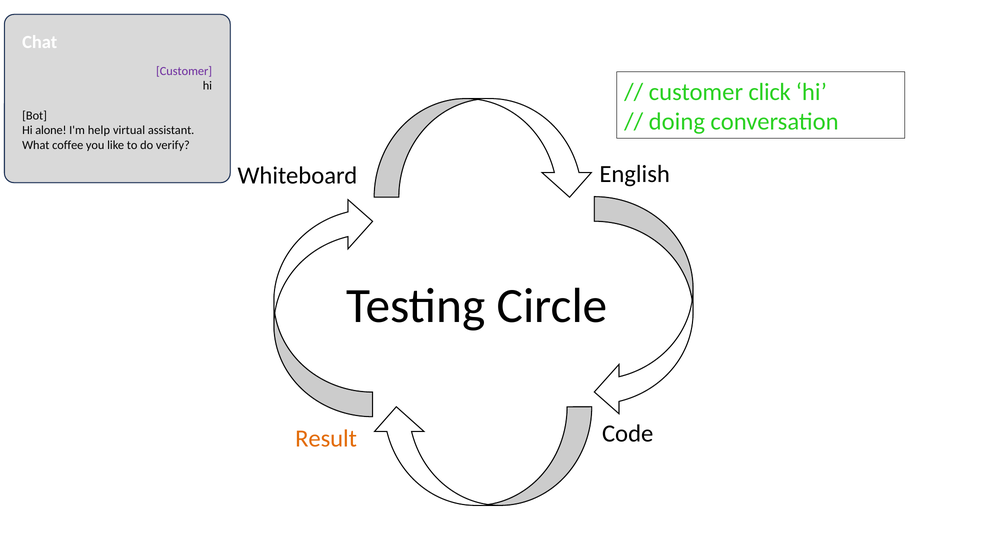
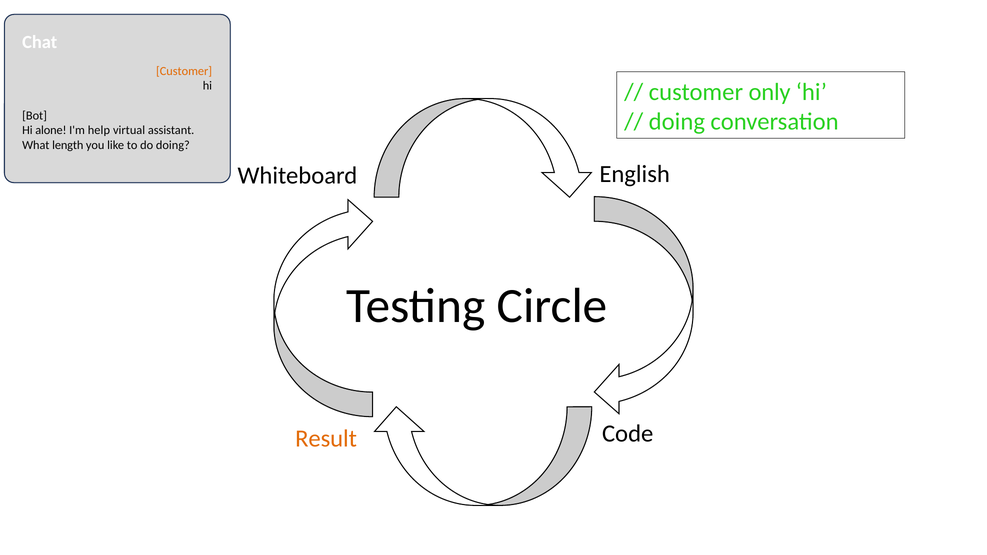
Customer at (184, 71) colour: purple -> orange
click: click -> only
coffee: coffee -> length
do verify: verify -> doing
